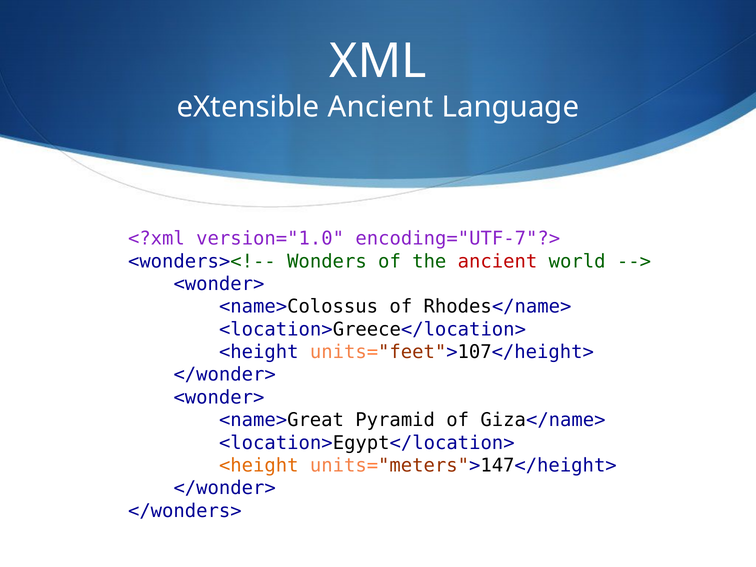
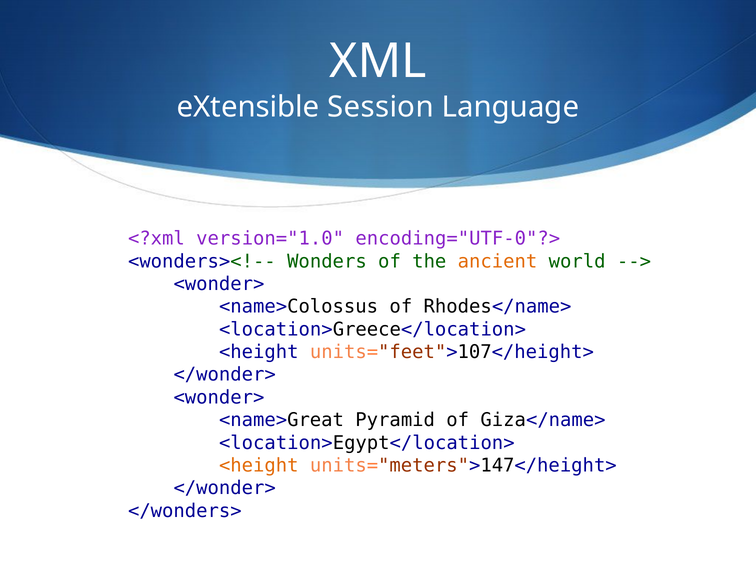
eXtensible Ancient: Ancient -> Session
encoding="UTF-7"?>: encoding="UTF-7"?> -> encoding="UTF-0"?>
ancient at (498, 261) colour: red -> orange
